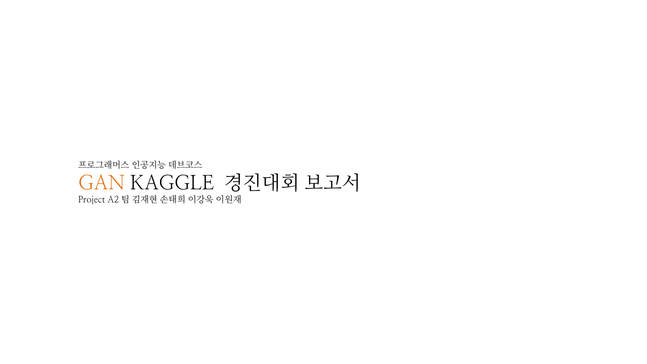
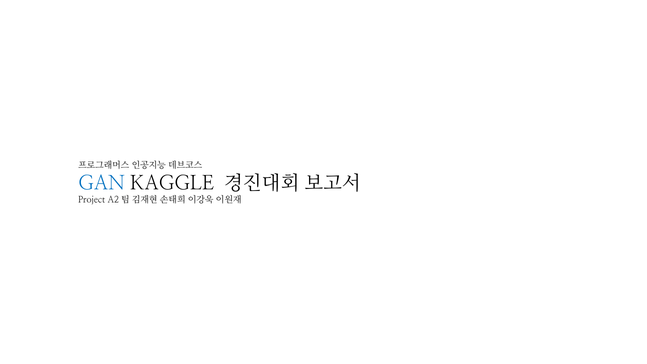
GAN colour: orange -> blue
